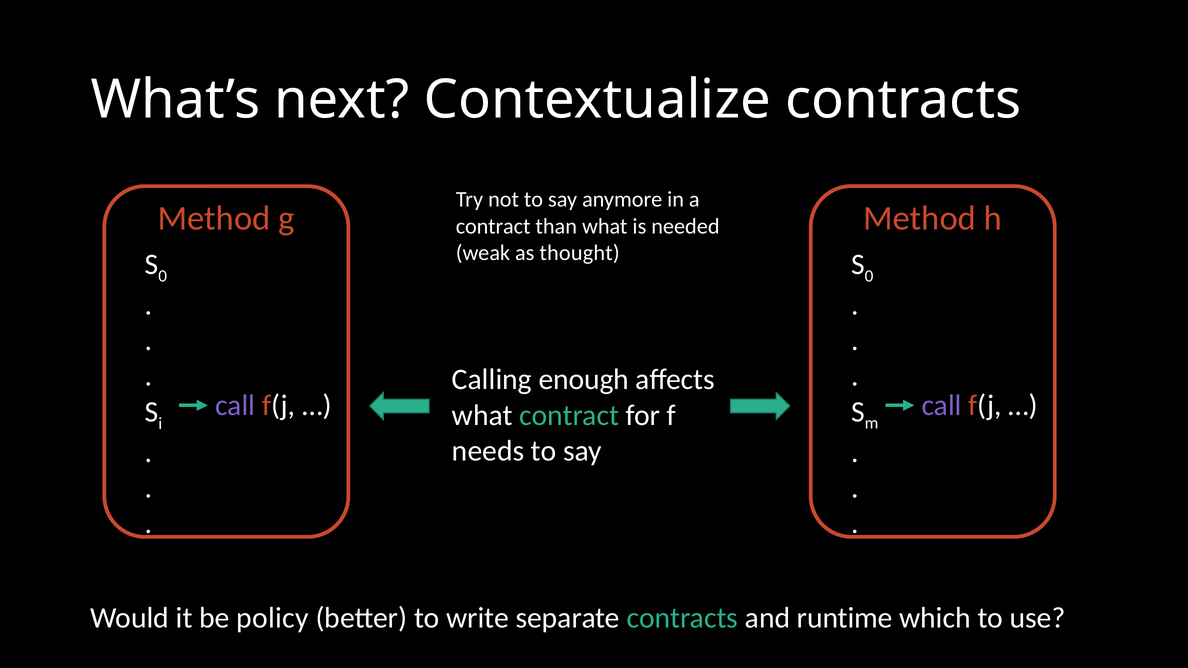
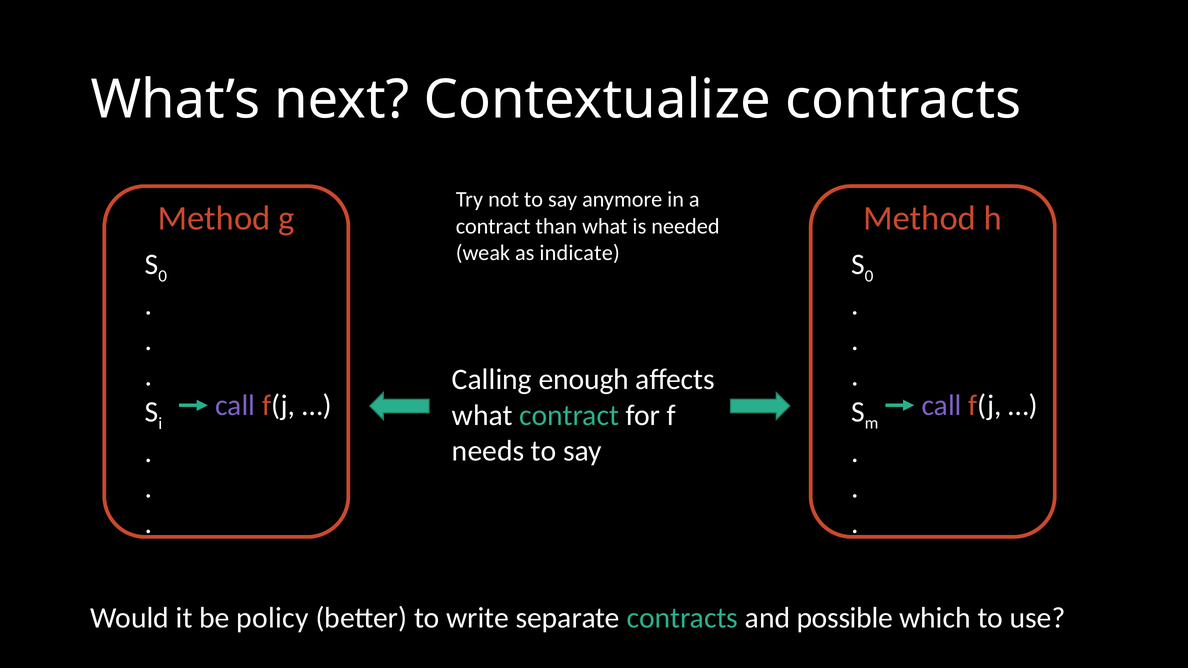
thought: thought -> indicate
runtime: runtime -> possible
